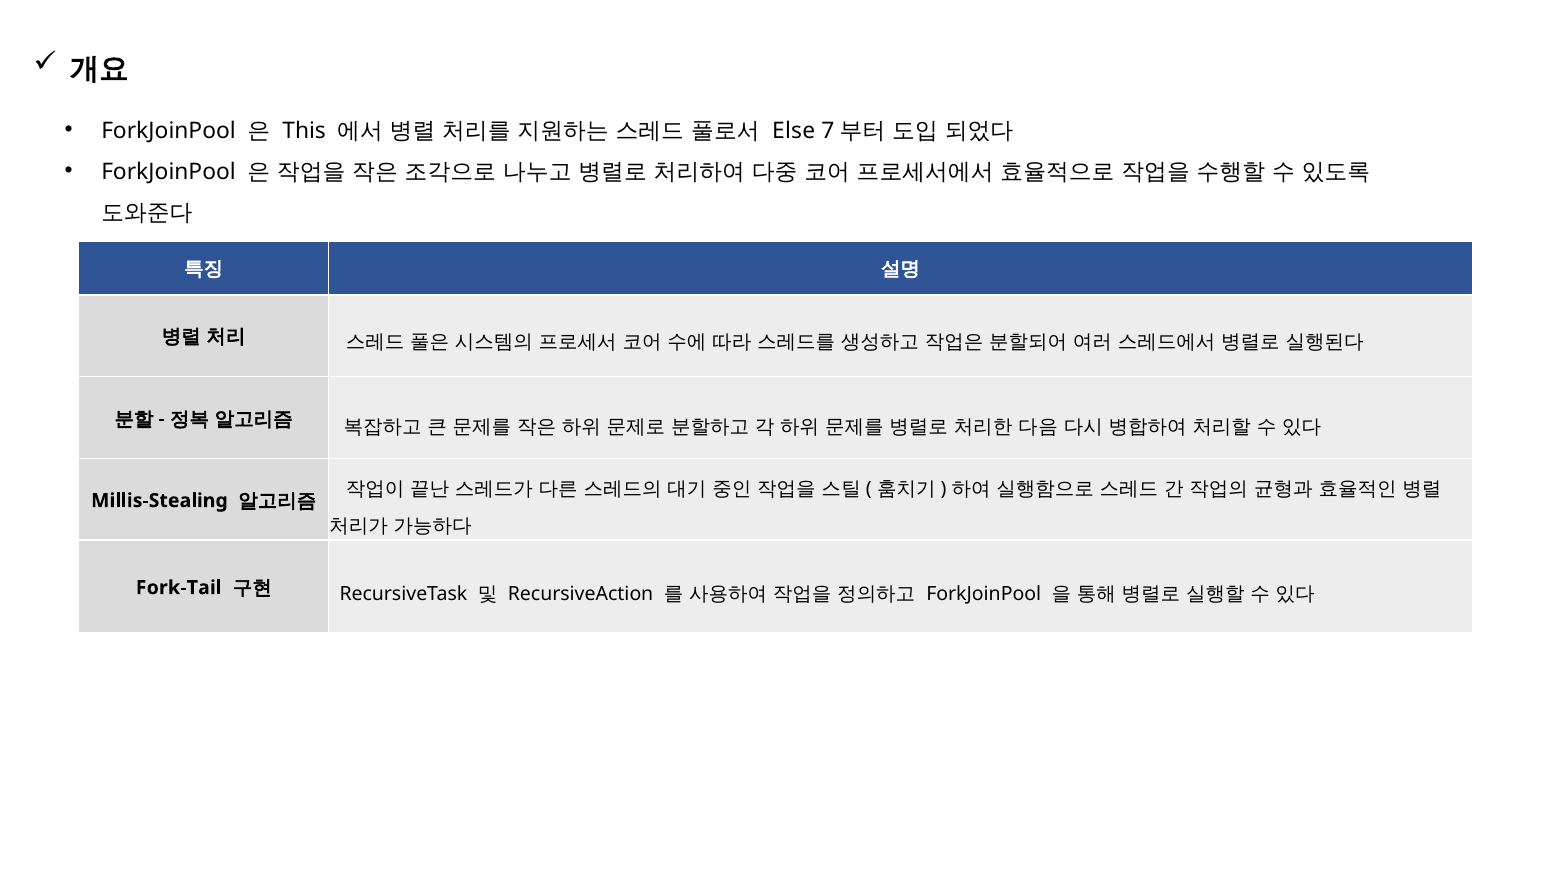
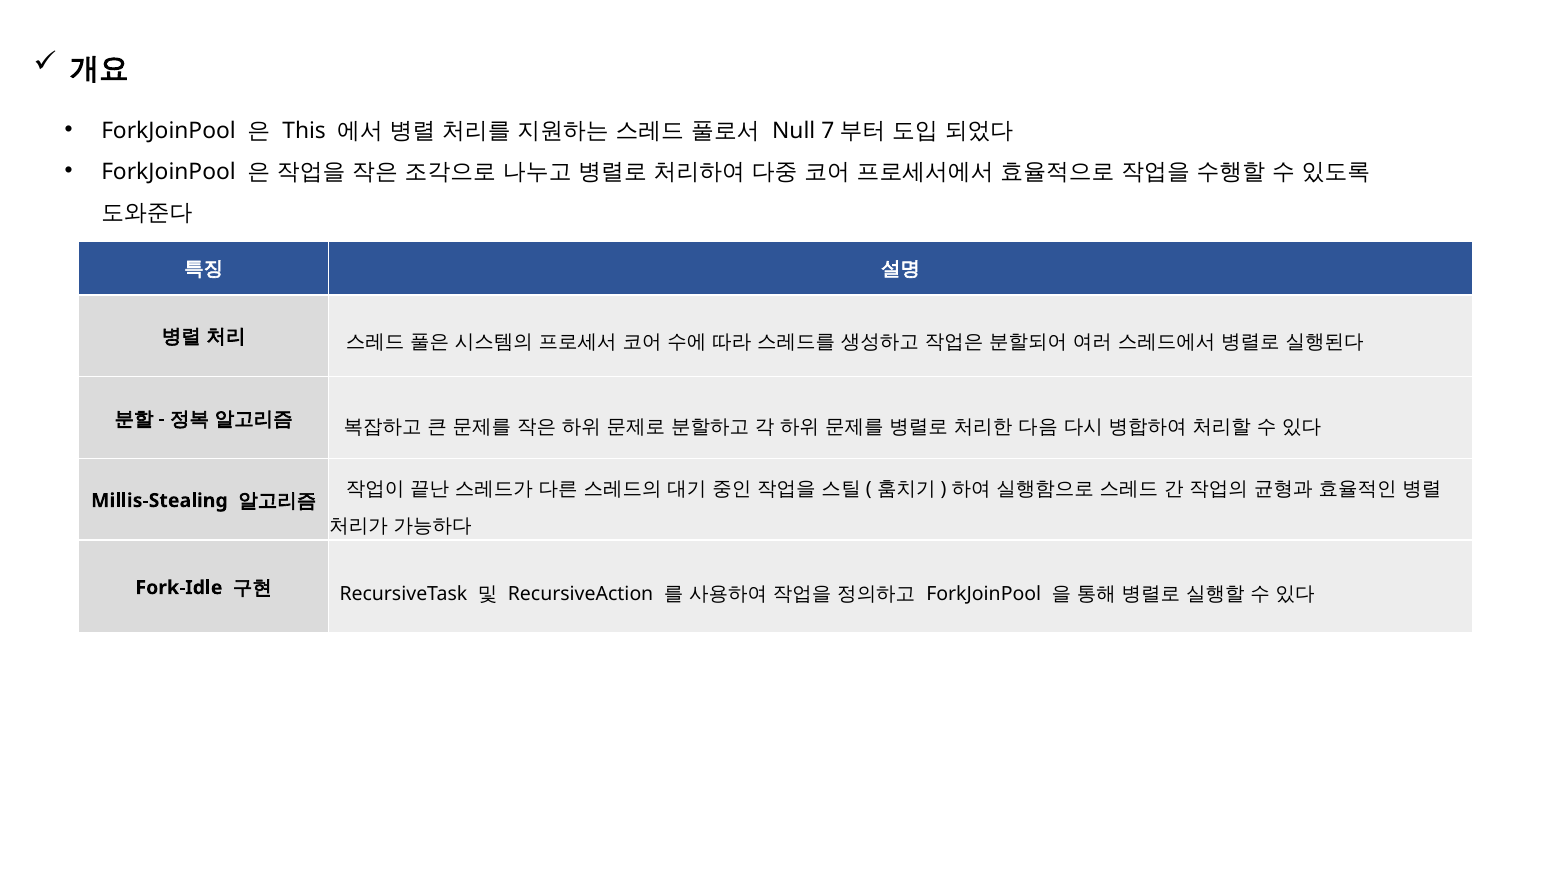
Else: Else -> Null
Fork-Tail: Fork-Tail -> Fork-Idle
